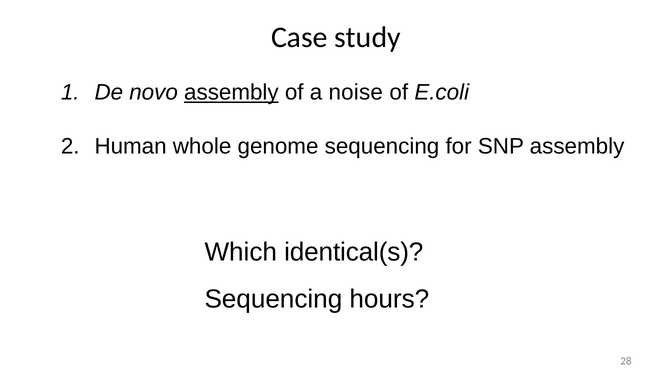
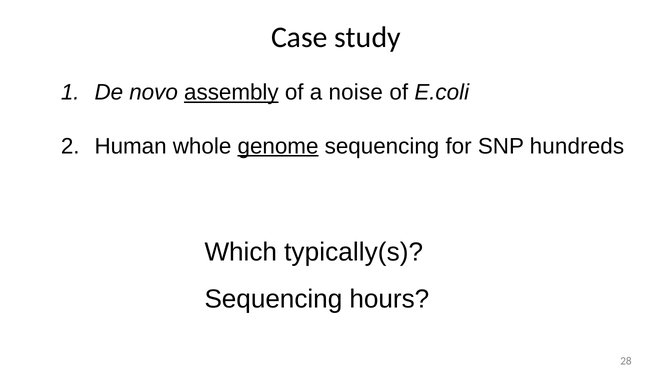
genome underline: none -> present
SNP assembly: assembly -> hundreds
identical(s: identical(s -> typically(s
